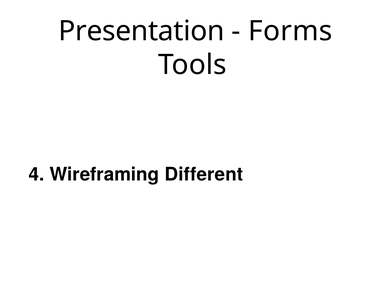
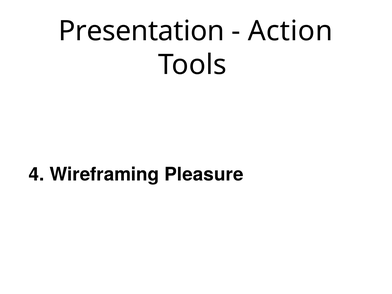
Forms: Forms -> Action
Different: Different -> Pleasure
